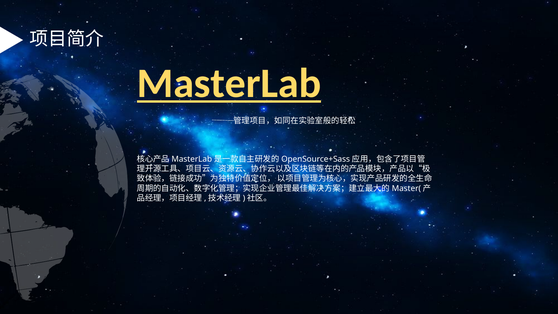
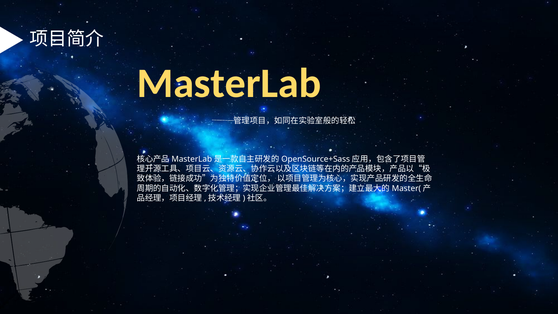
MasterLab underline: present -> none
